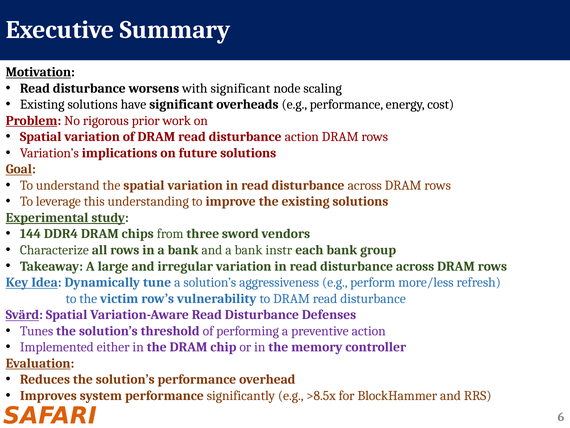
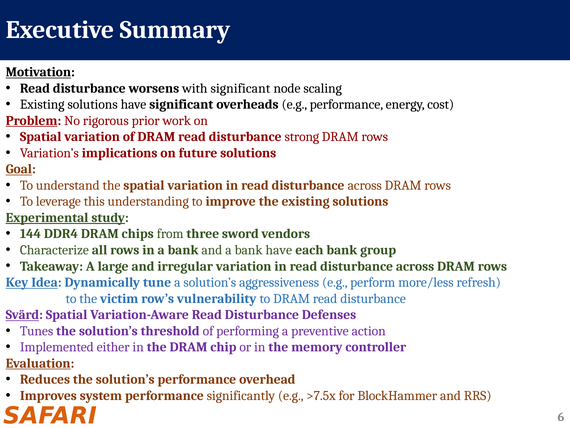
disturbance action: action -> strong
bank instr: instr -> have
>8.5x: >8.5x -> >7.5x
